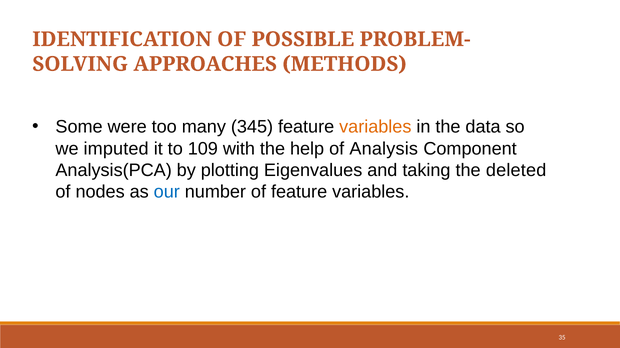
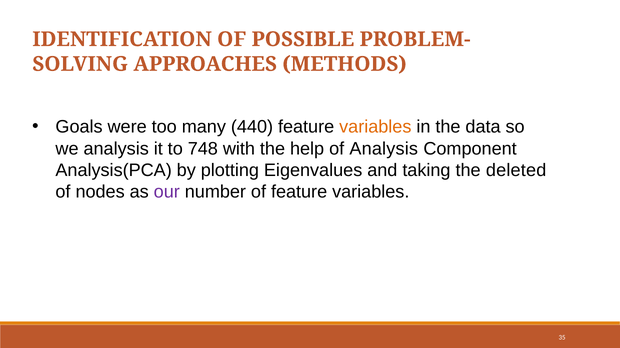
Some: Some -> Goals
345: 345 -> 440
we imputed: imputed -> analysis
109: 109 -> 748
our colour: blue -> purple
